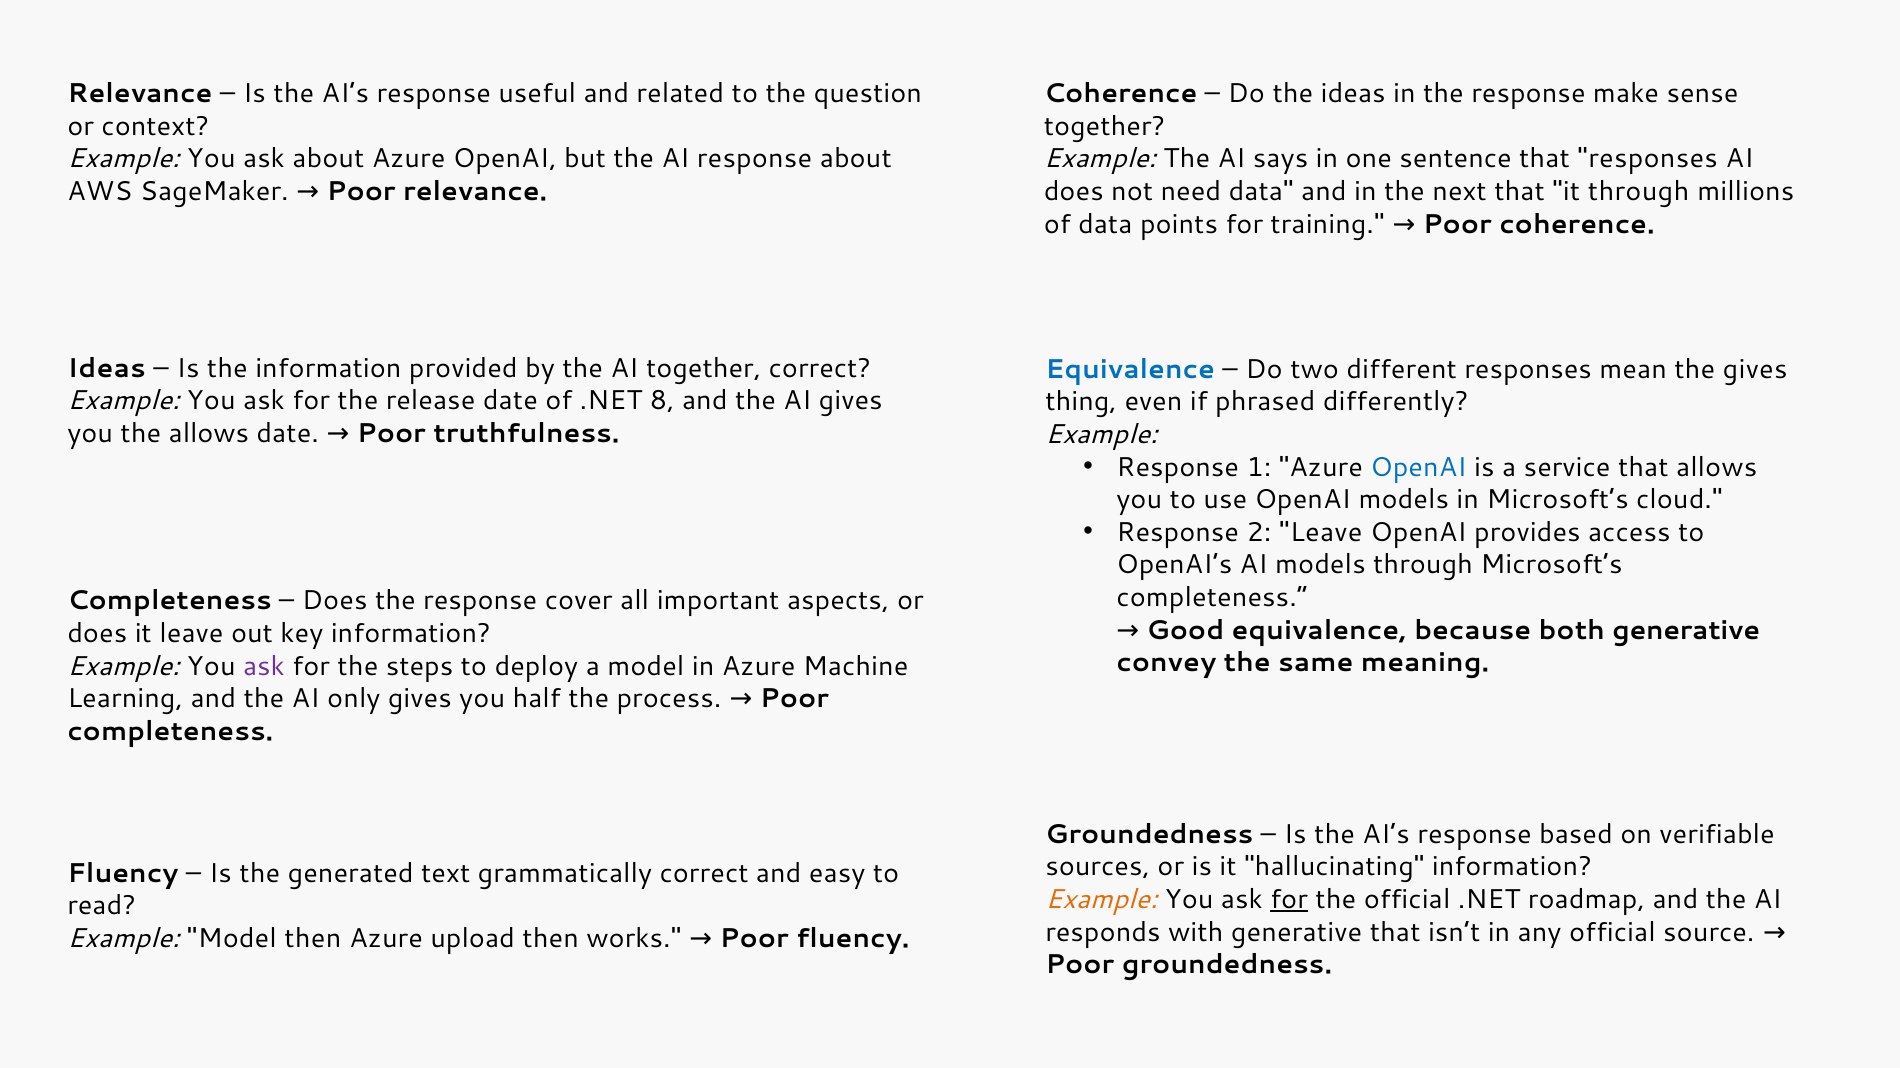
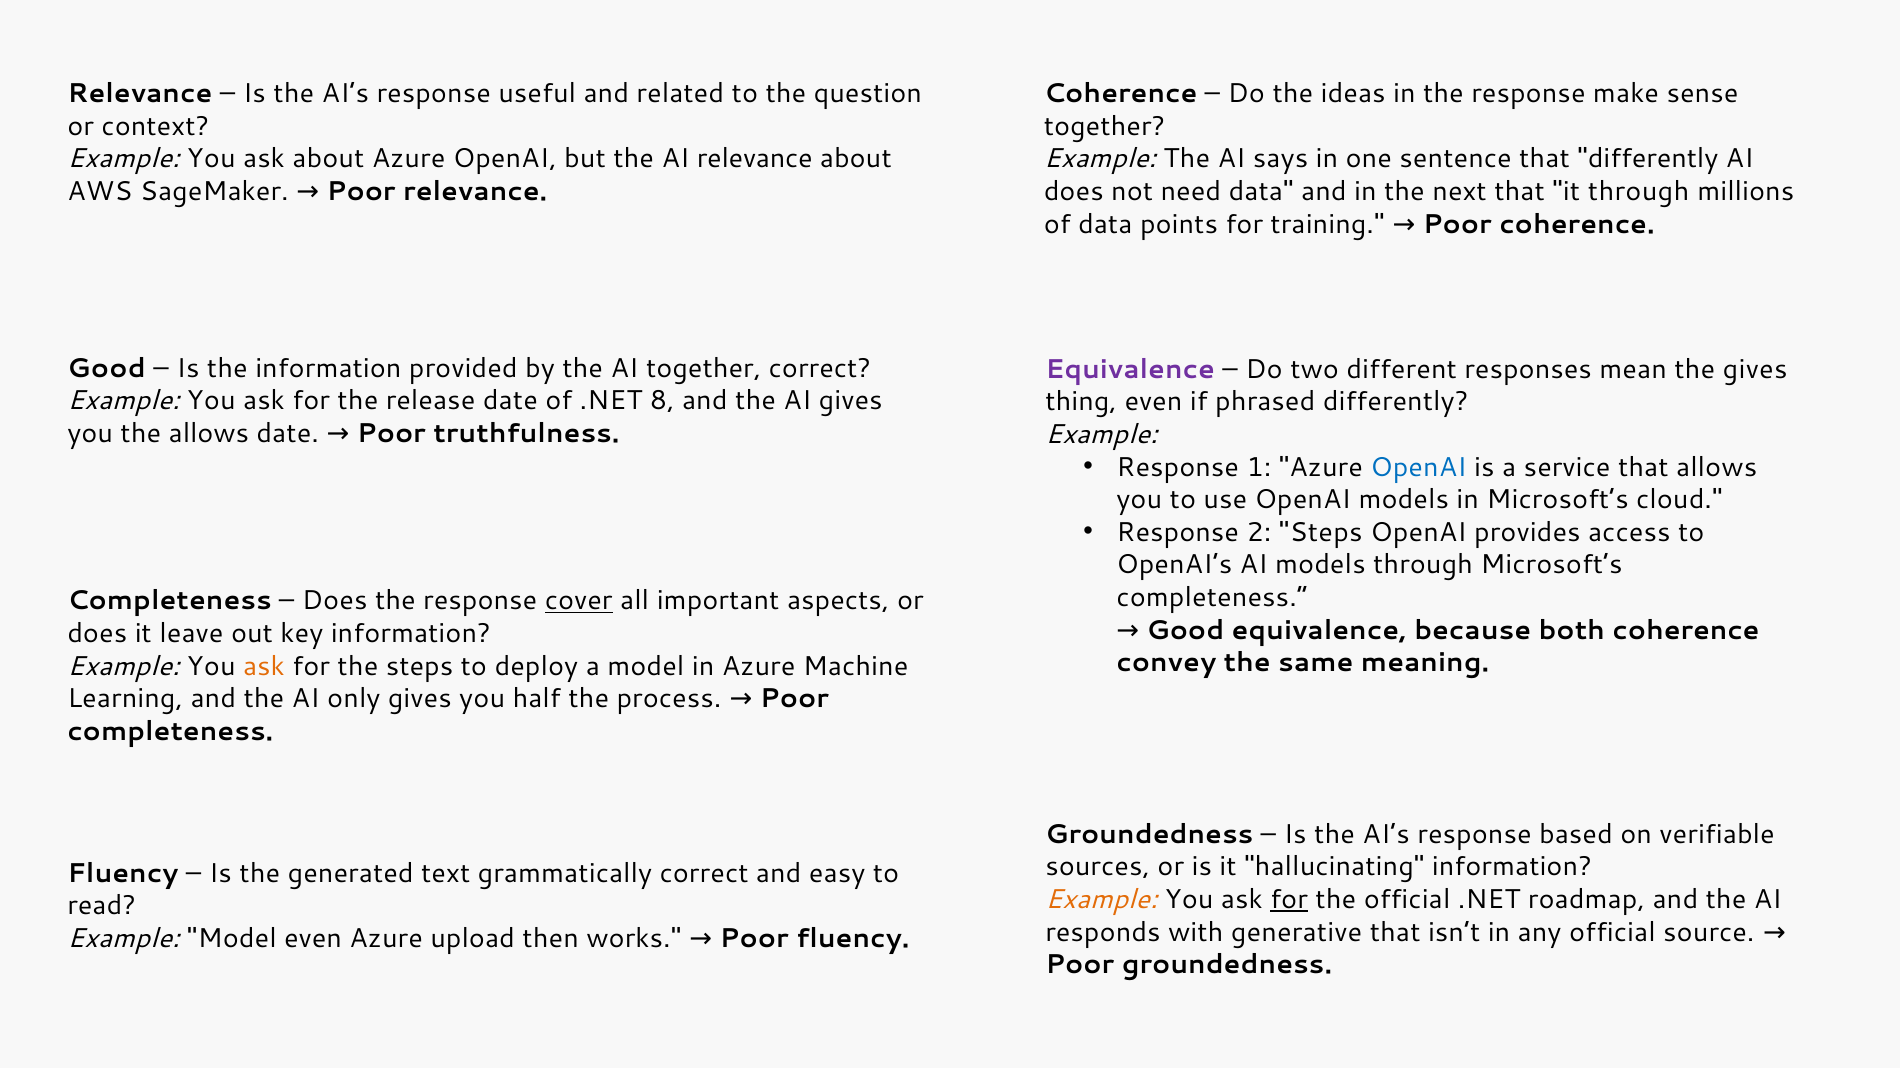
AI response: response -> relevance
that responses: responses -> differently
Ideas at (107, 369): Ideas -> Good
Equivalence at (1130, 369) colour: blue -> purple
2 Leave: Leave -> Steps
cover underline: none -> present
both generative: generative -> coherence
ask at (264, 666) colour: purple -> orange
Model then: then -> even
